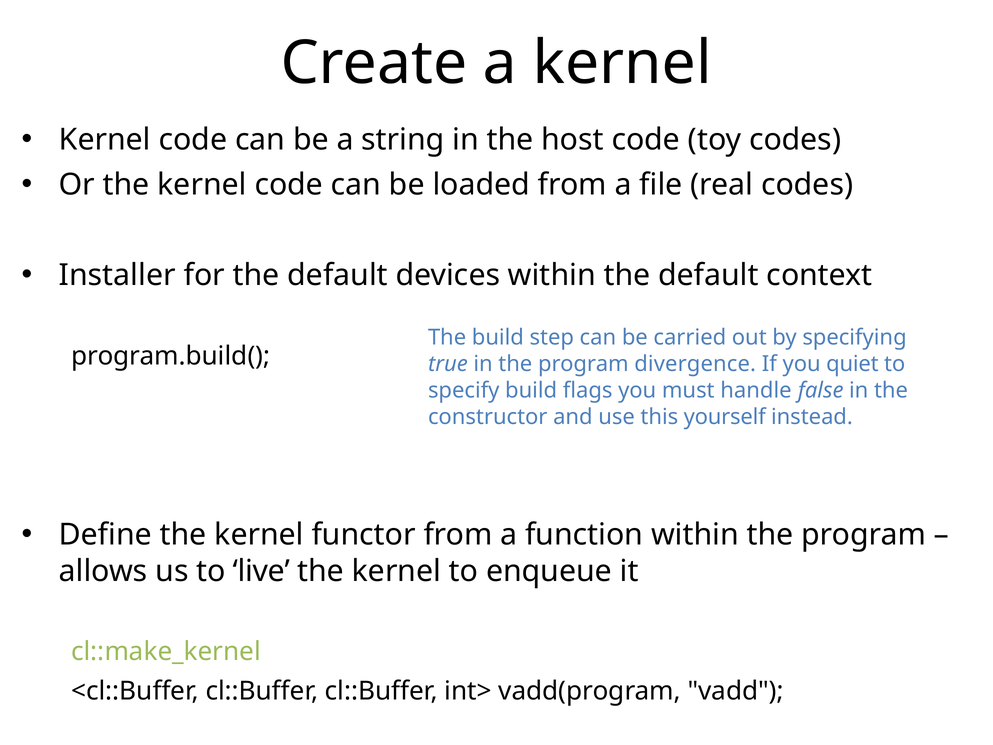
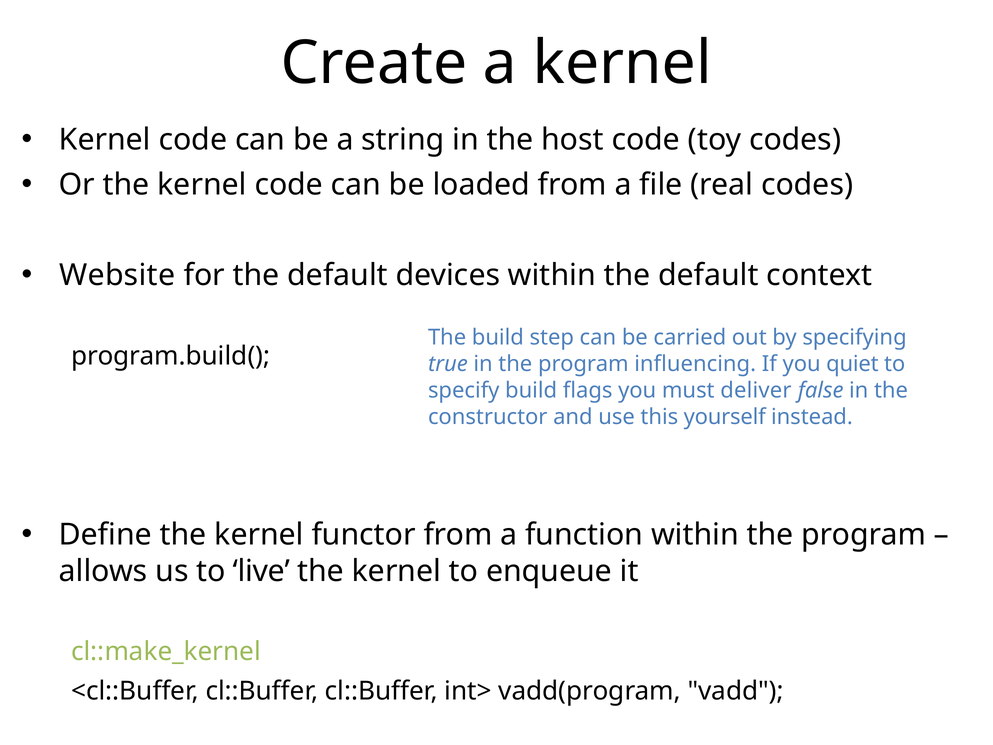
Installer: Installer -> Website
divergence: divergence -> influencing
handle: handle -> deliver
